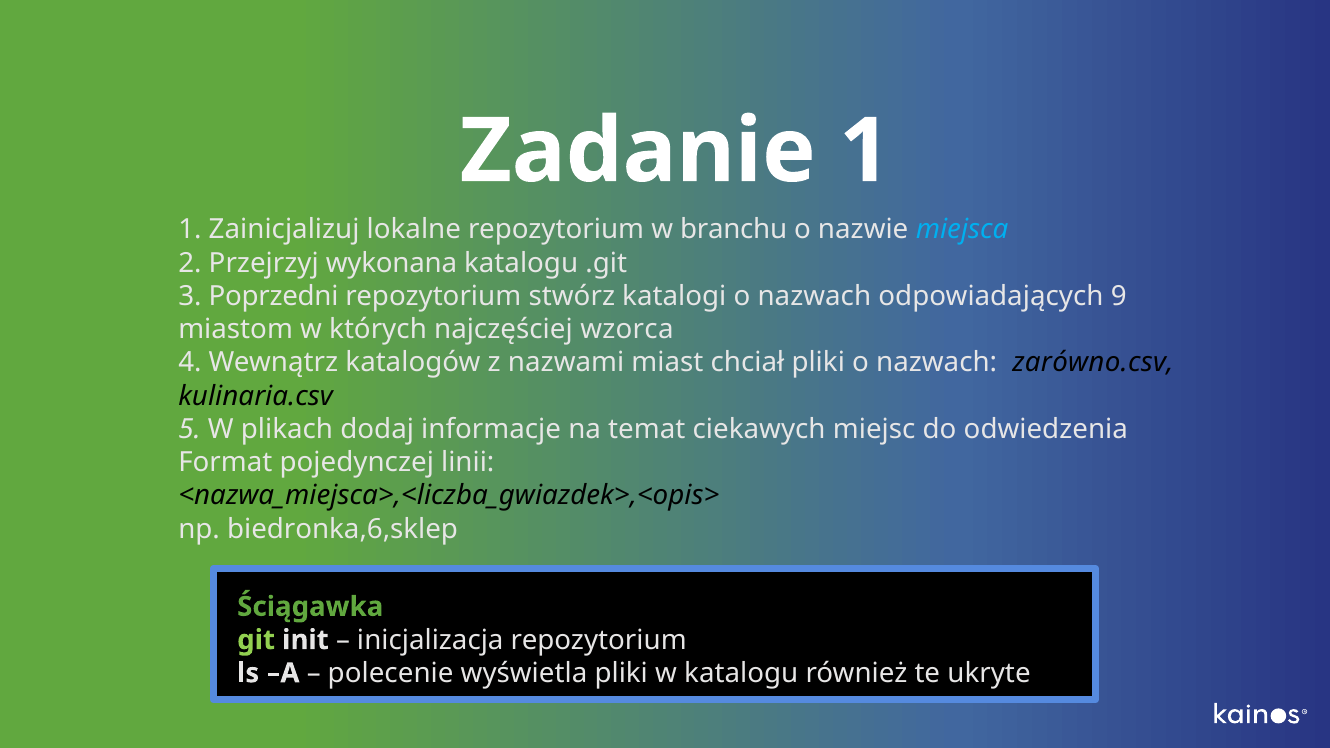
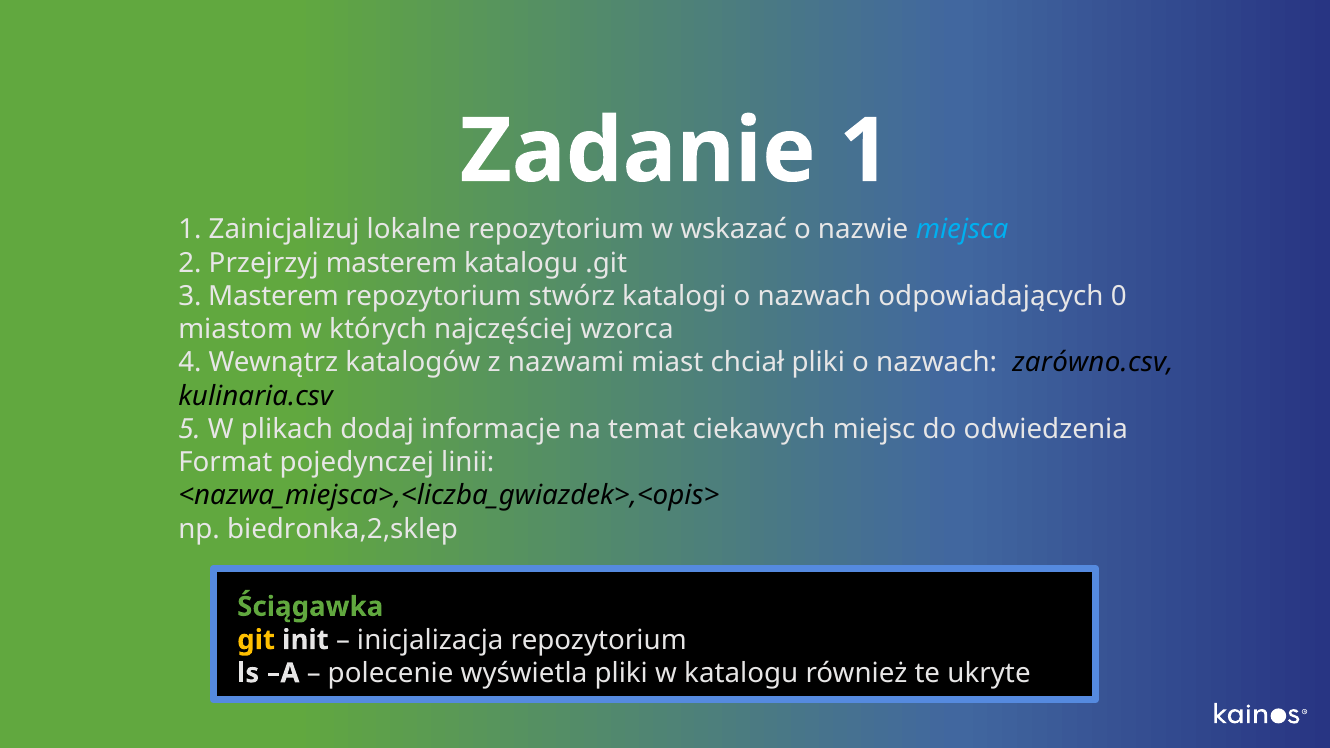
branchu: branchu -> wskazać
Przejrzyj wykonana: wykonana -> masterem
3 Poprzedni: Poprzedni -> Masterem
9: 9 -> 0
biedronka,6,sklep: biedronka,6,sklep -> biedronka,2,sklep
git colour: light green -> yellow
